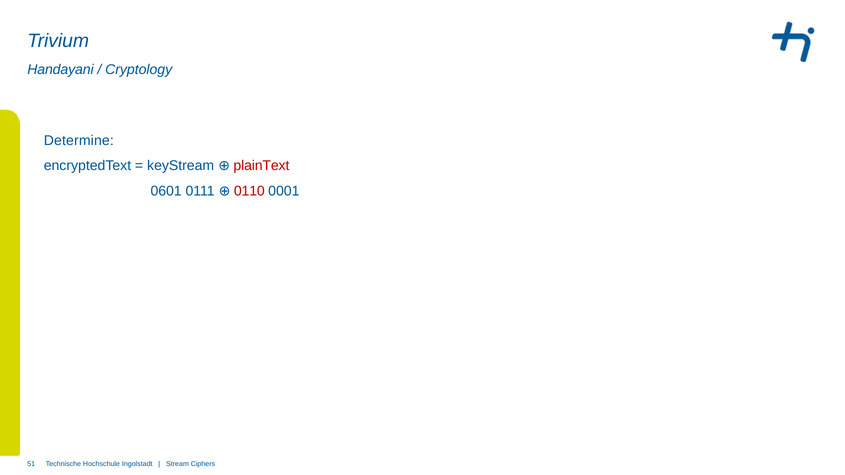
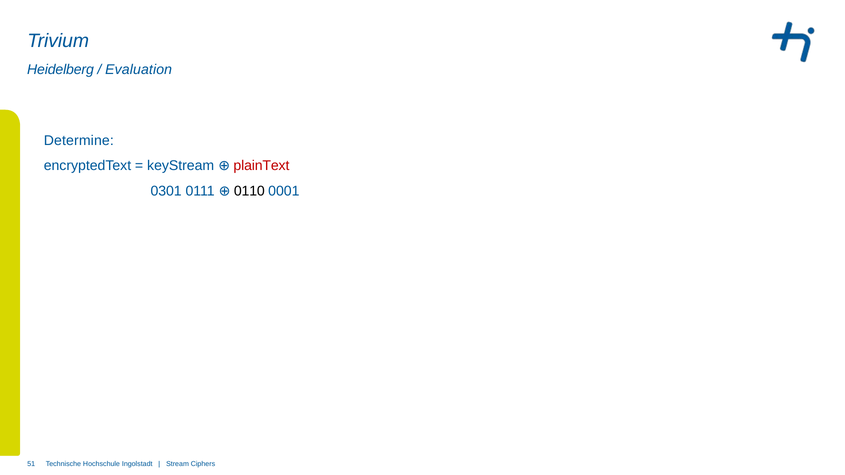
Handayani: Handayani -> Heidelberg
Cryptology: Cryptology -> Evaluation
0601: 0601 -> 0301
0110 colour: red -> black
